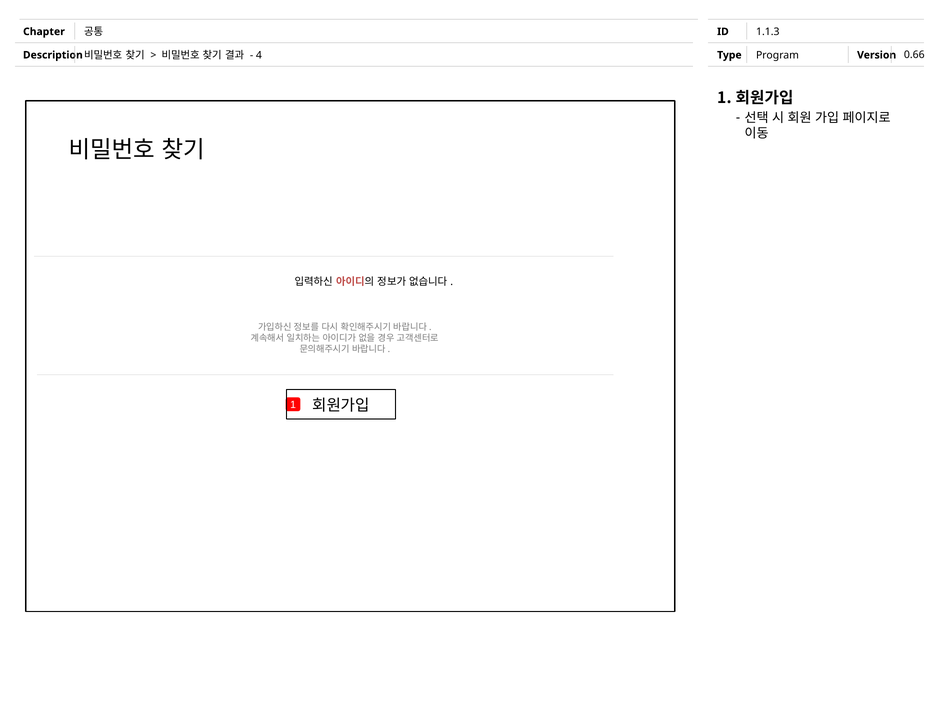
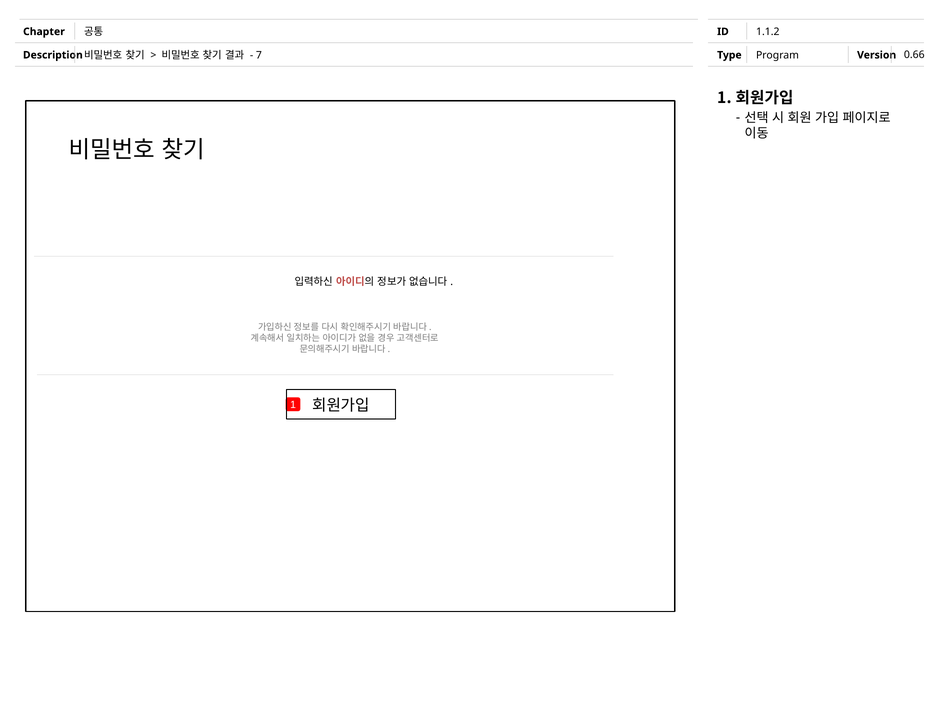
1.1.3: 1.1.3 -> 1.1.2
4: 4 -> 7
